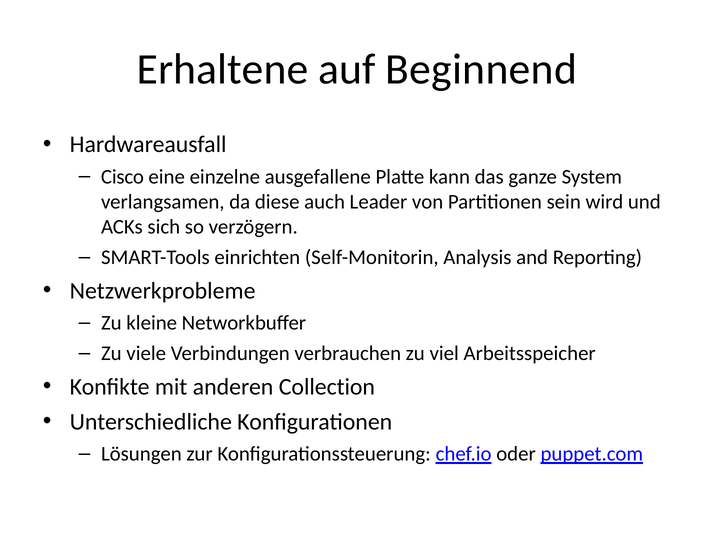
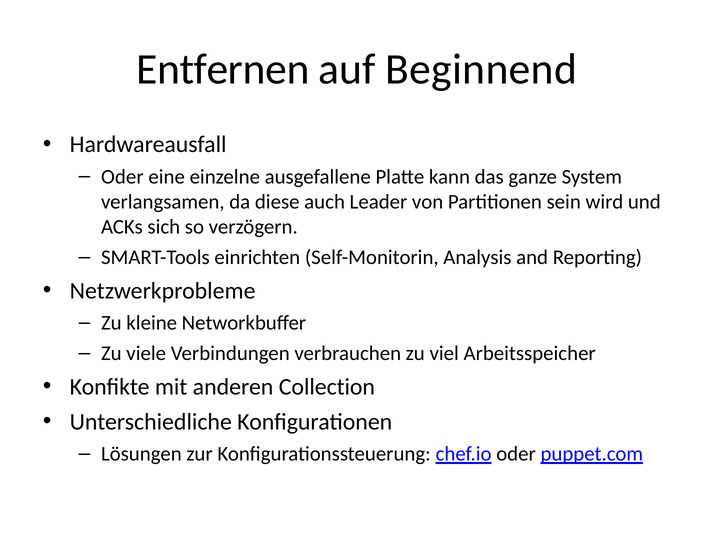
Erhaltene: Erhaltene -> Entfernen
Cisco at (122, 177): Cisco -> Oder
